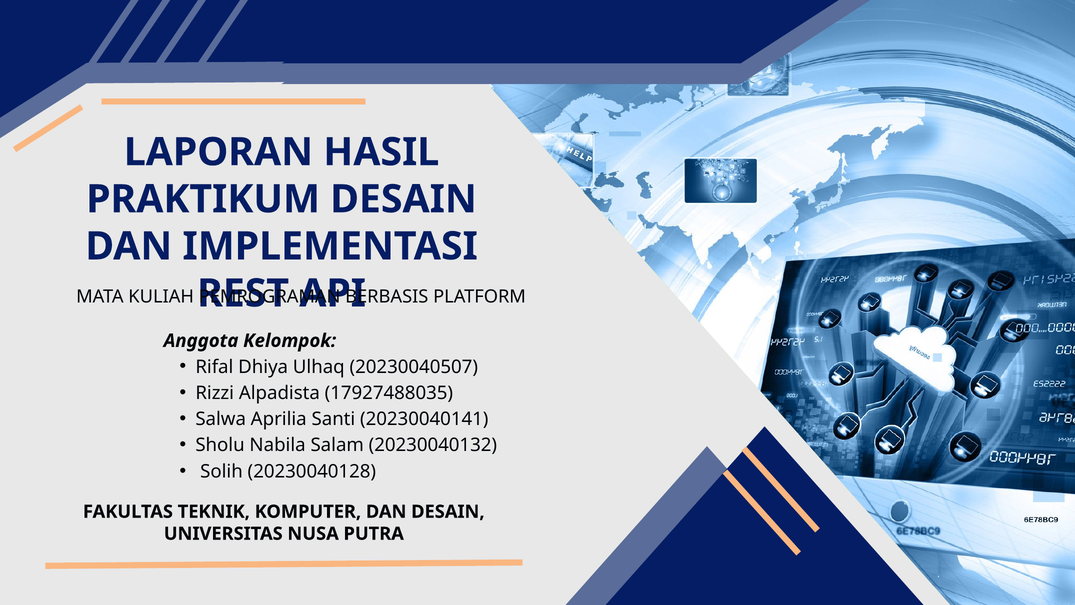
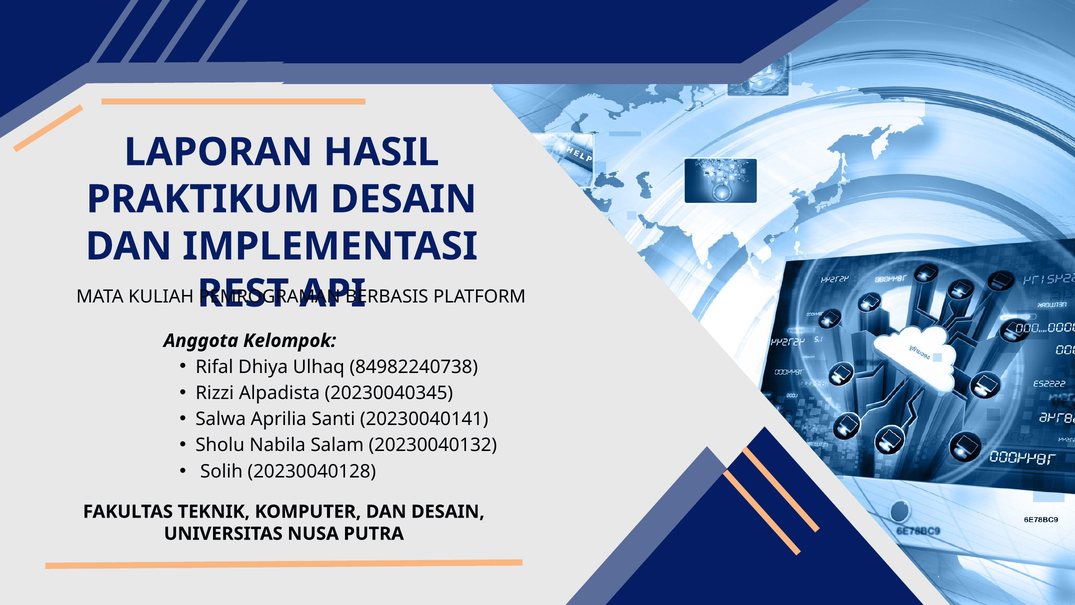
20230040507: 20230040507 -> 84982240738
17927488035: 17927488035 -> 20230040345
